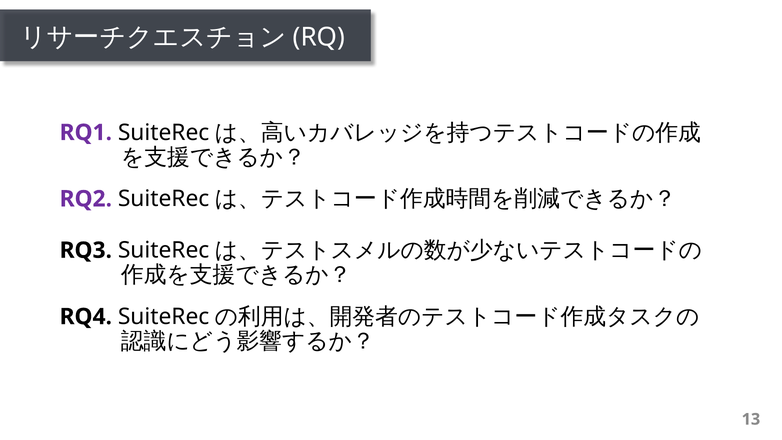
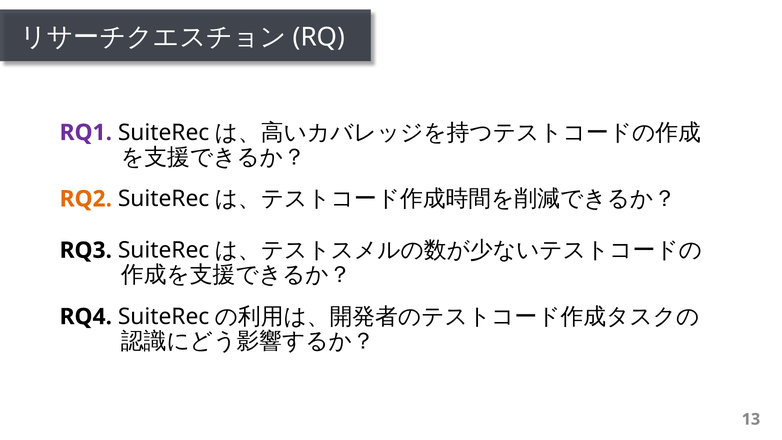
RQ2 colour: purple -> orange
